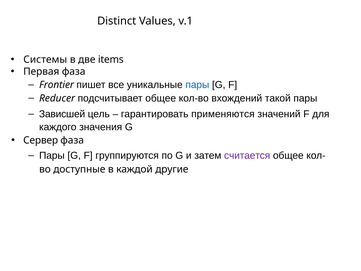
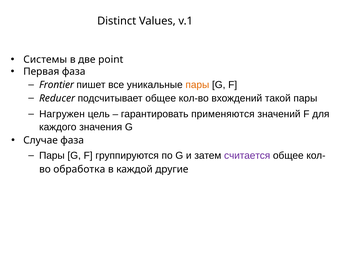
items: items -> point
пары at (197, 85) colour: blue -> orange
Зависшей: Зависшей -> Нагружен
Сервер: Сервер -> Случае
доступные: доступные -> обработка
